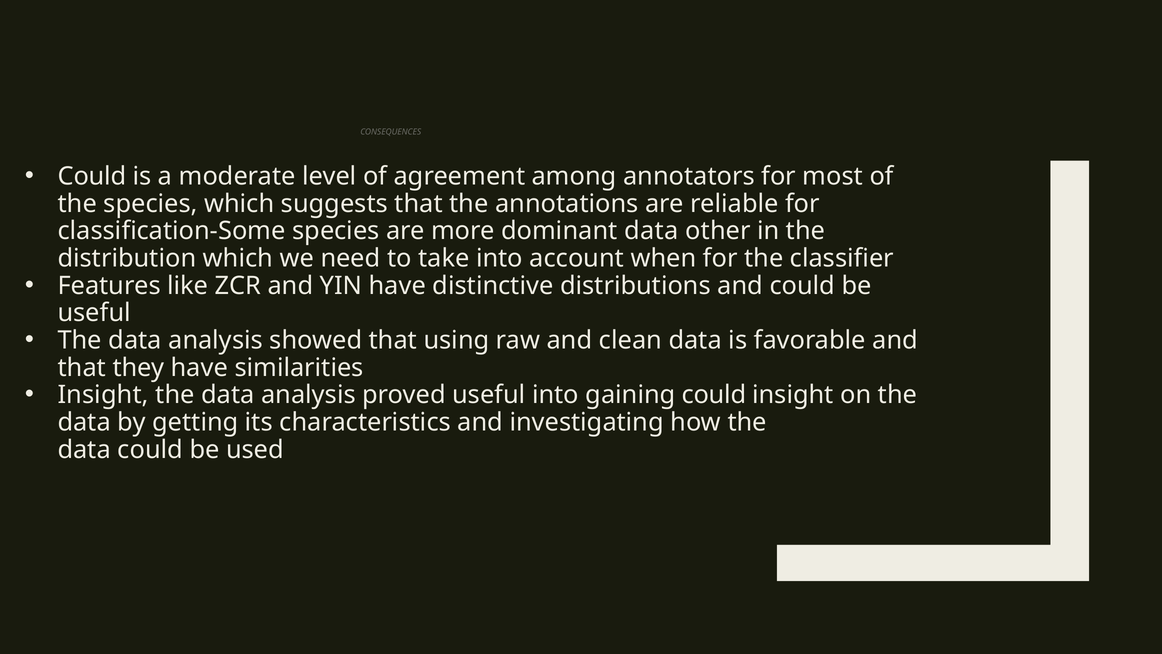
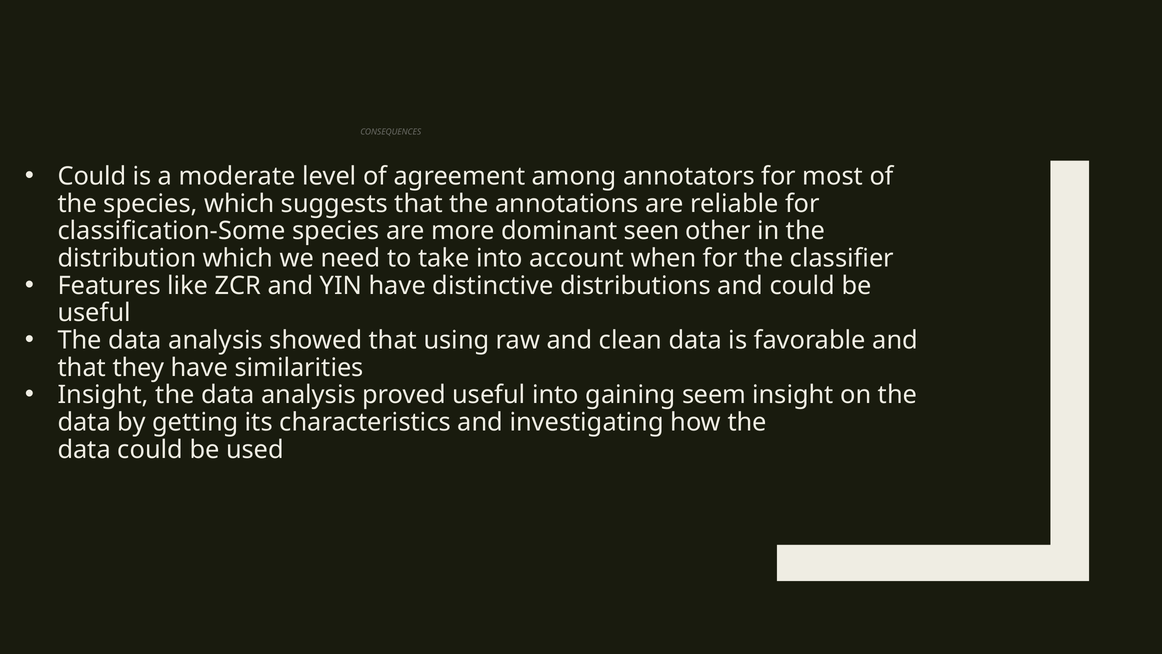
dominant data: data -> seen
gaining could: could -> seem
